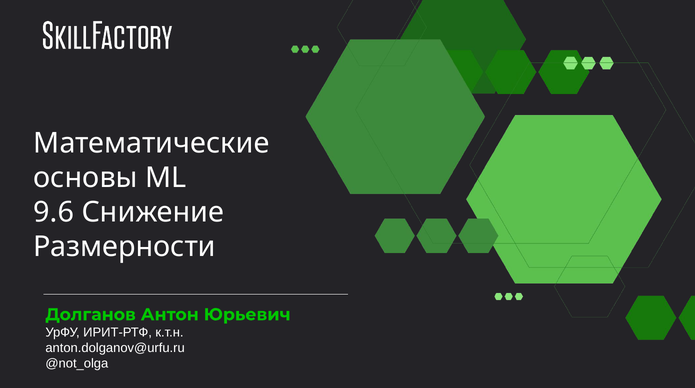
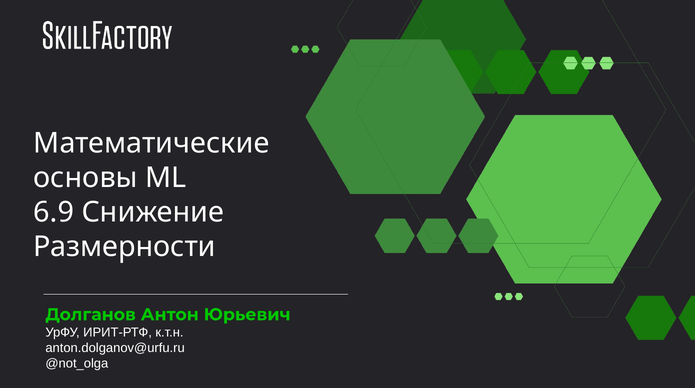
9.6: 9.6 -> 6.9
